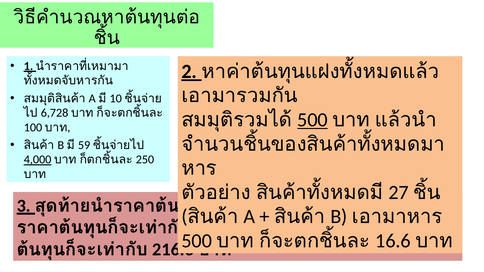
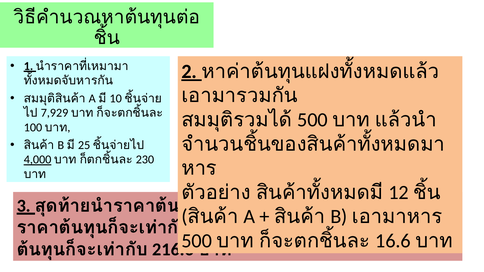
6,728: 6,728 -> 7,929
500 at (312, 120) underline: present -> none
59: 59 -> 25
250: 250 -> 230
27: 27 -> 12
